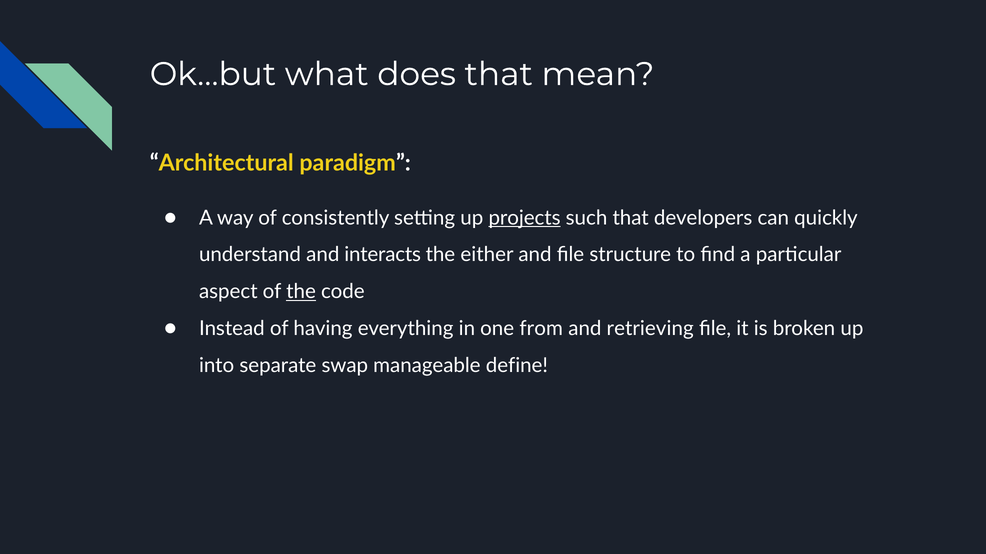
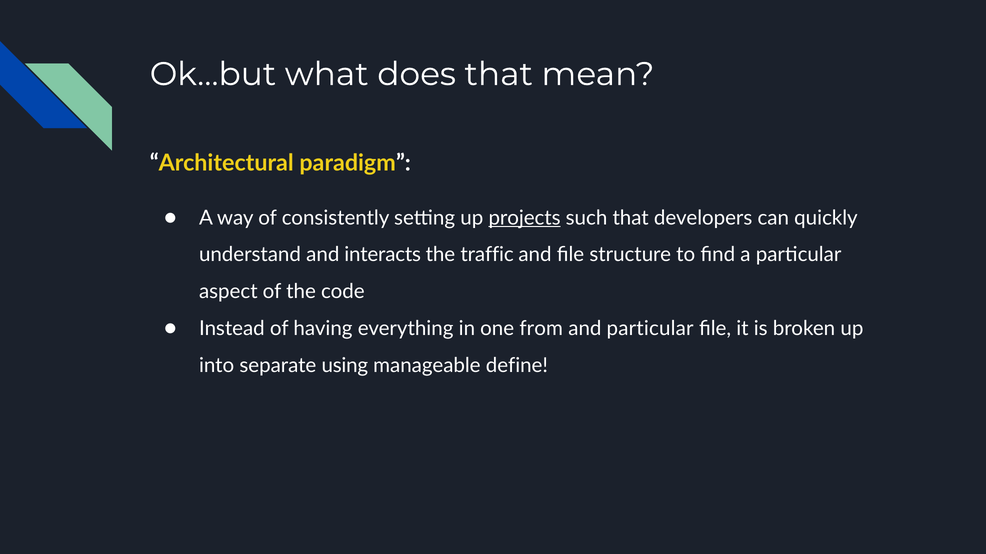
either: either -> traffic
the at (301, 292) underline: present -> none
and retrieving: retrieving -> particular
swap: swap -> using
